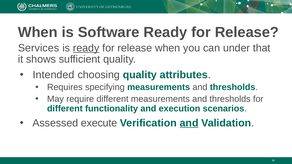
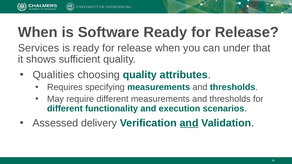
ready at (86, 48) underline: present -> none
Intended: Intended -> Qualities
execute: execute -> delivery
